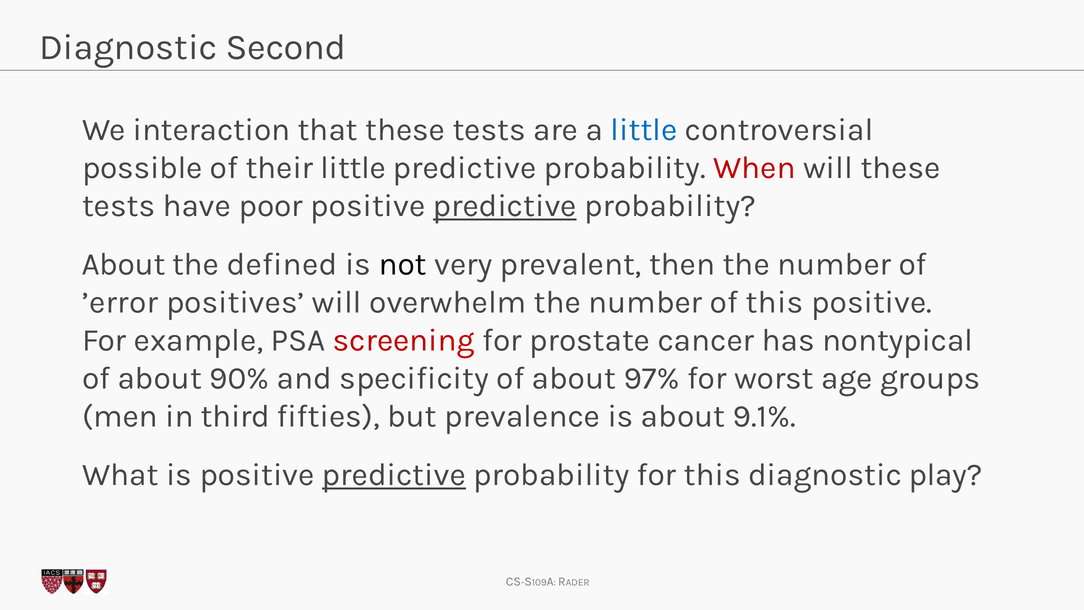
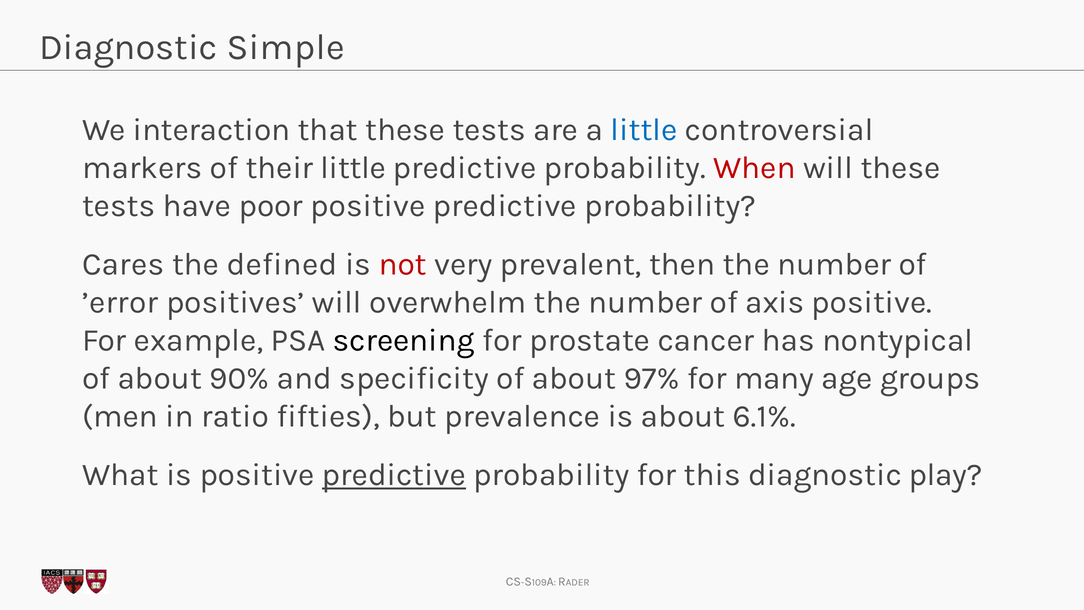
Second: Second -> Simple
possible: possible -> markers
predictive at (505, 206) underline: present -> none
About at (123, 264): About -> Cares
not colour: black -> red
of this: this -> axis
screening colour: red -> black
worst: worst -> many
third: third -> ratio
9.1%: 9.1% -> 6.1%
